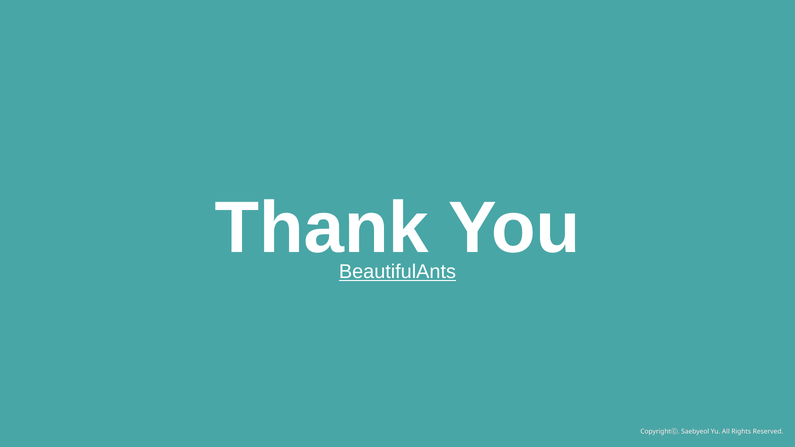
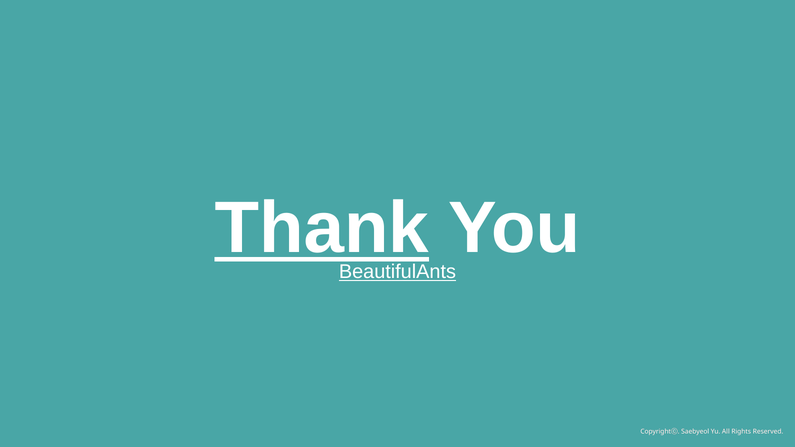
Thank underline: none -> present
